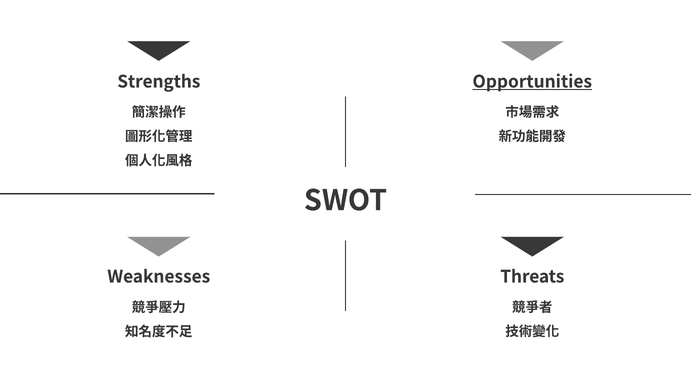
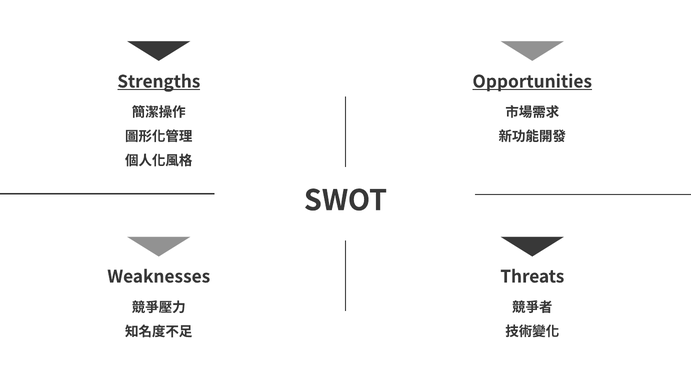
Strengths underline: none -> present
